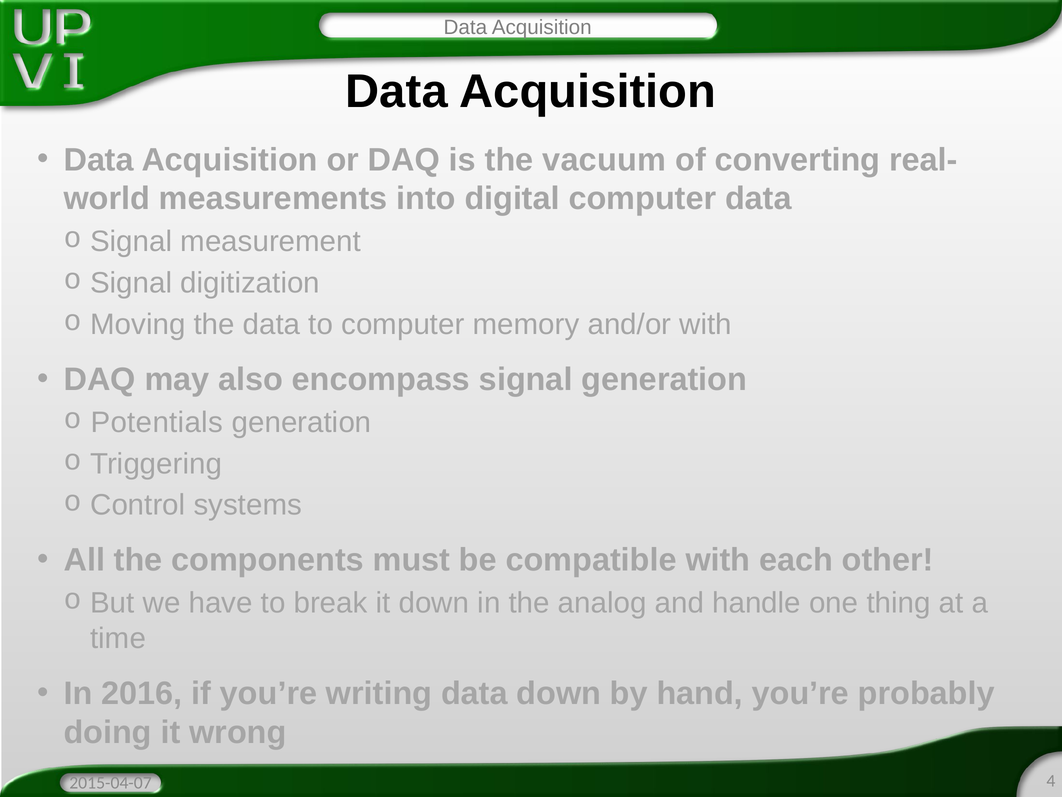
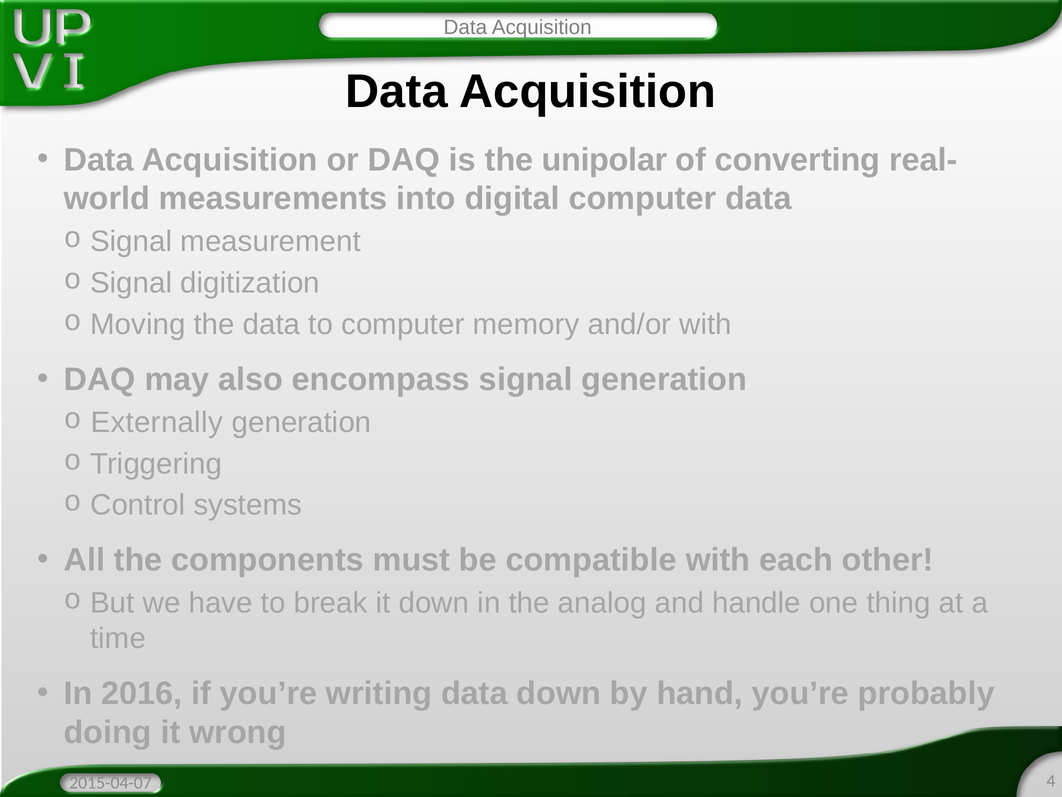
vacuum: vacuum -> unipolar
Potentials: Potentials -> Externally
